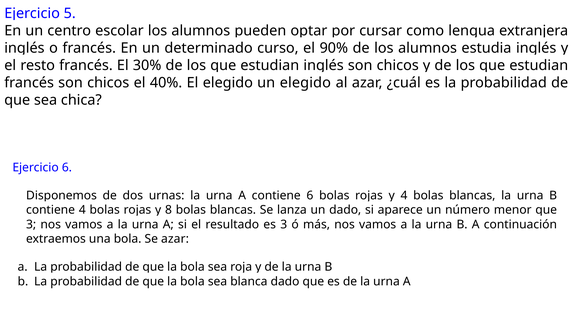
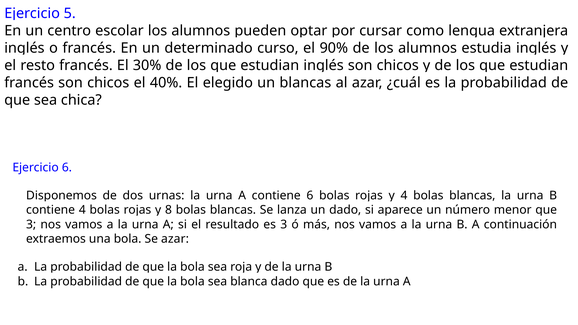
un elegido: elegido -> blancas
